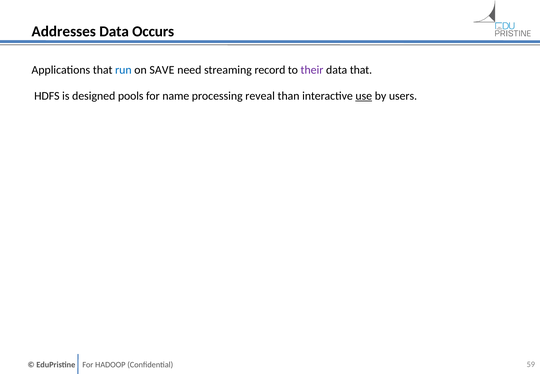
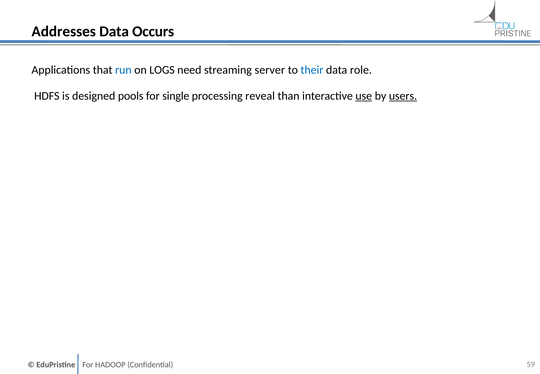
SAVE: SAVE -> LOGS
record: record -> server
their colour: purple -> blue
data that: that -> role
name: name -> single
users underline: none -> present
